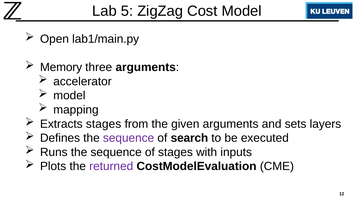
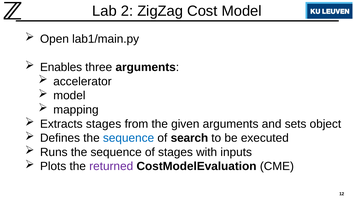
5: 5 -> 2
Memory: Memory -> Enables
layers: layers -> object
sequence at (129, 138) colour: purple -> blue
